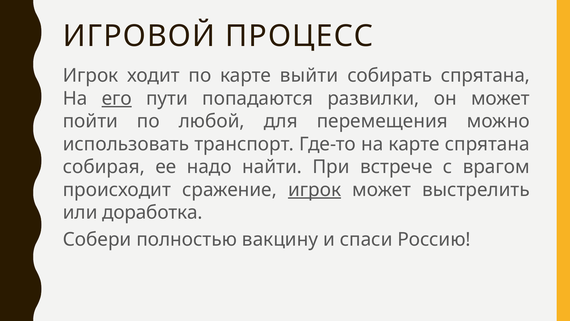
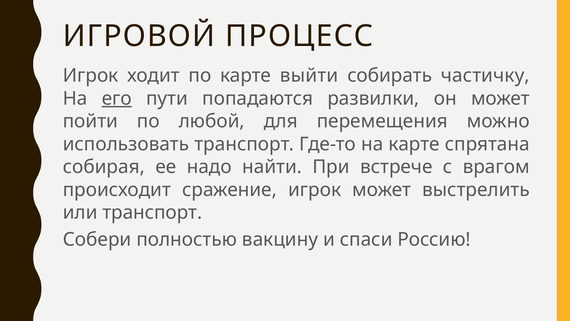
собирать спрятана: спрятана -> частичку
игрок at (315, 190) underline: present -> none
или доработка: доработка -> транспорт
